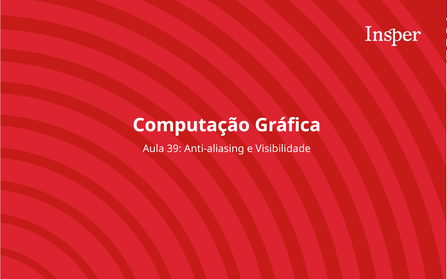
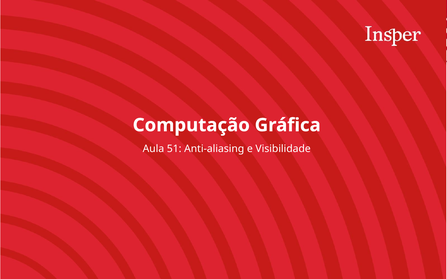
39: 39 -> 51
